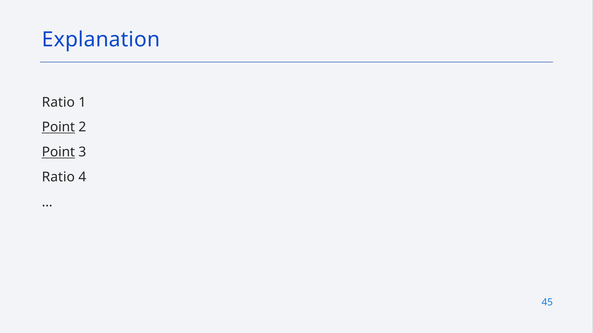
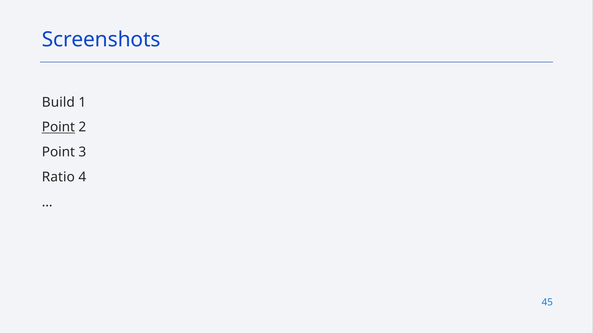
Explanation: Explanation -> Screenshots
Ratio at (58, 102): Ratio -> Build
Point at (58, 152) underline: present -> none
